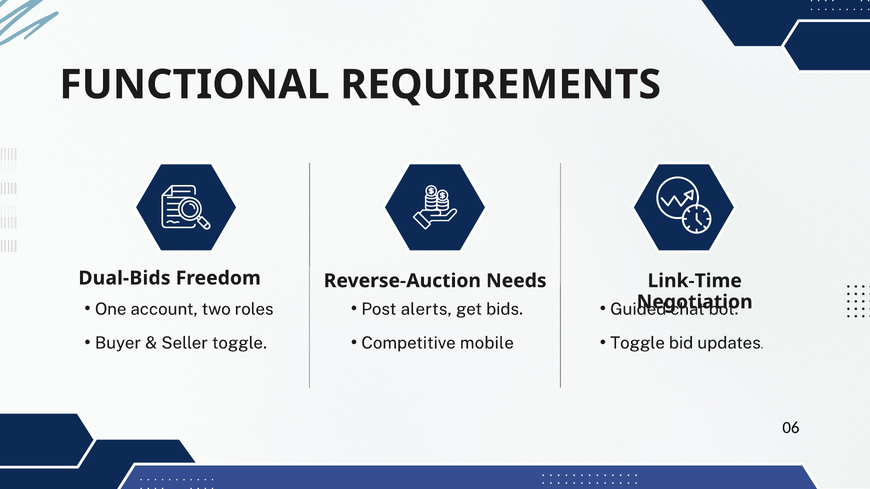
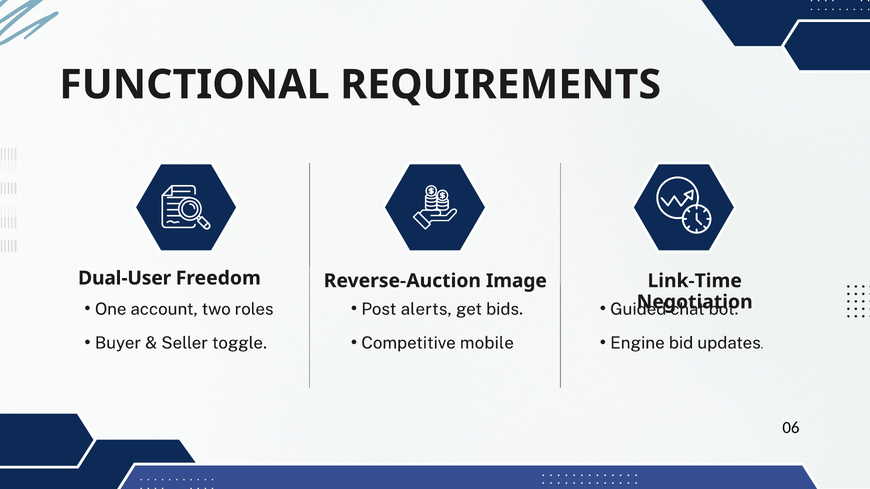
Dual-Bids: Dual-Bids -> Dual-User
Needs: Needs -> Image
Toggle at (638, 343): Toggle -> Engine
